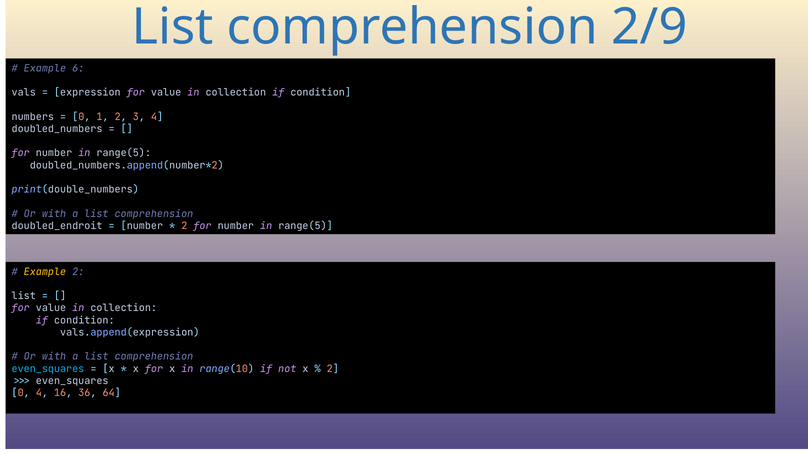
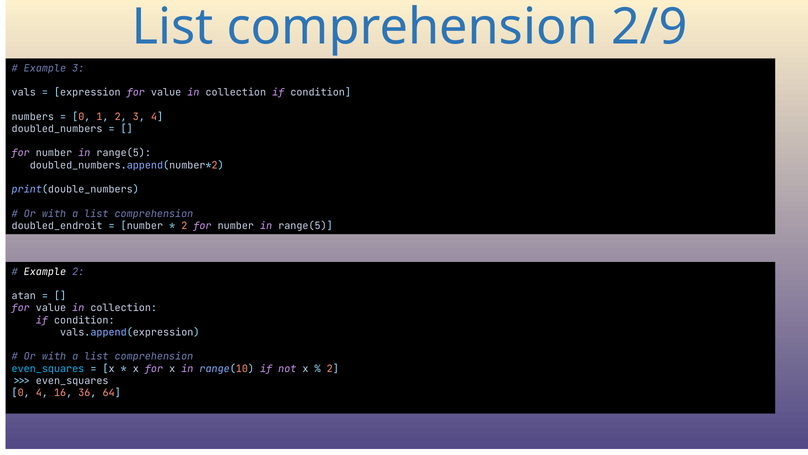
Example 6: 6 -> 3
Example at (45, 271) colour: yellow -> white
list at (24, 296): list -> atan
